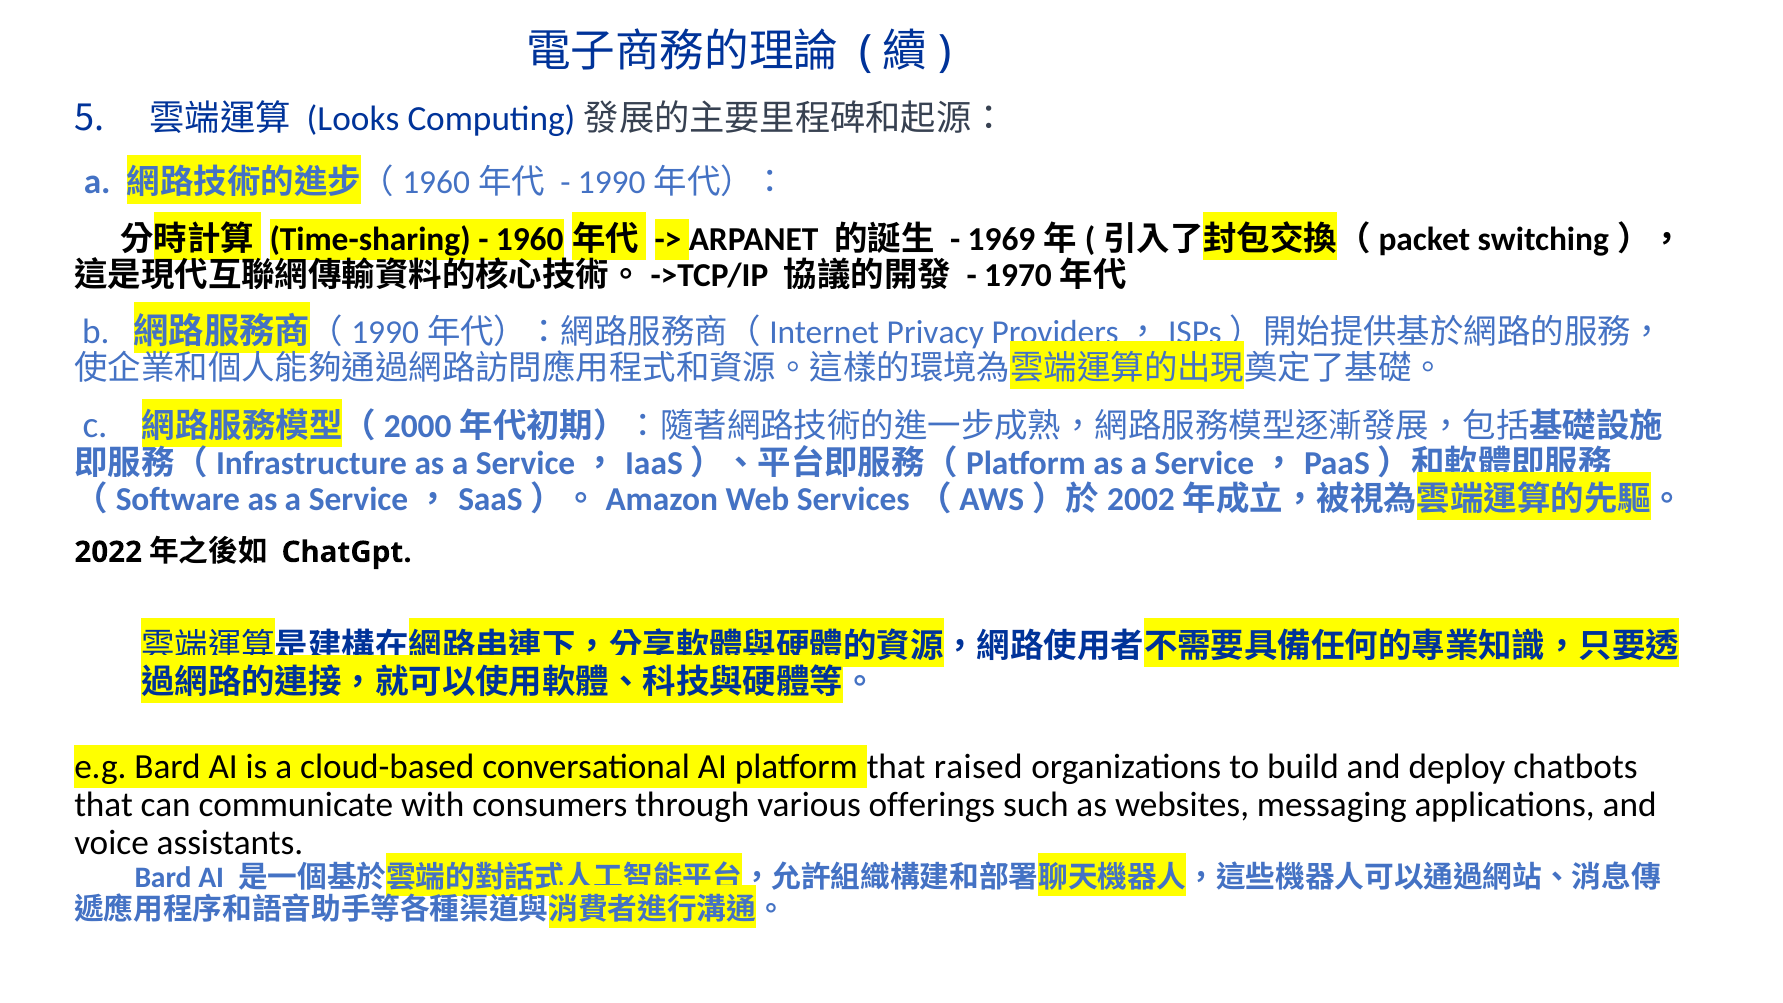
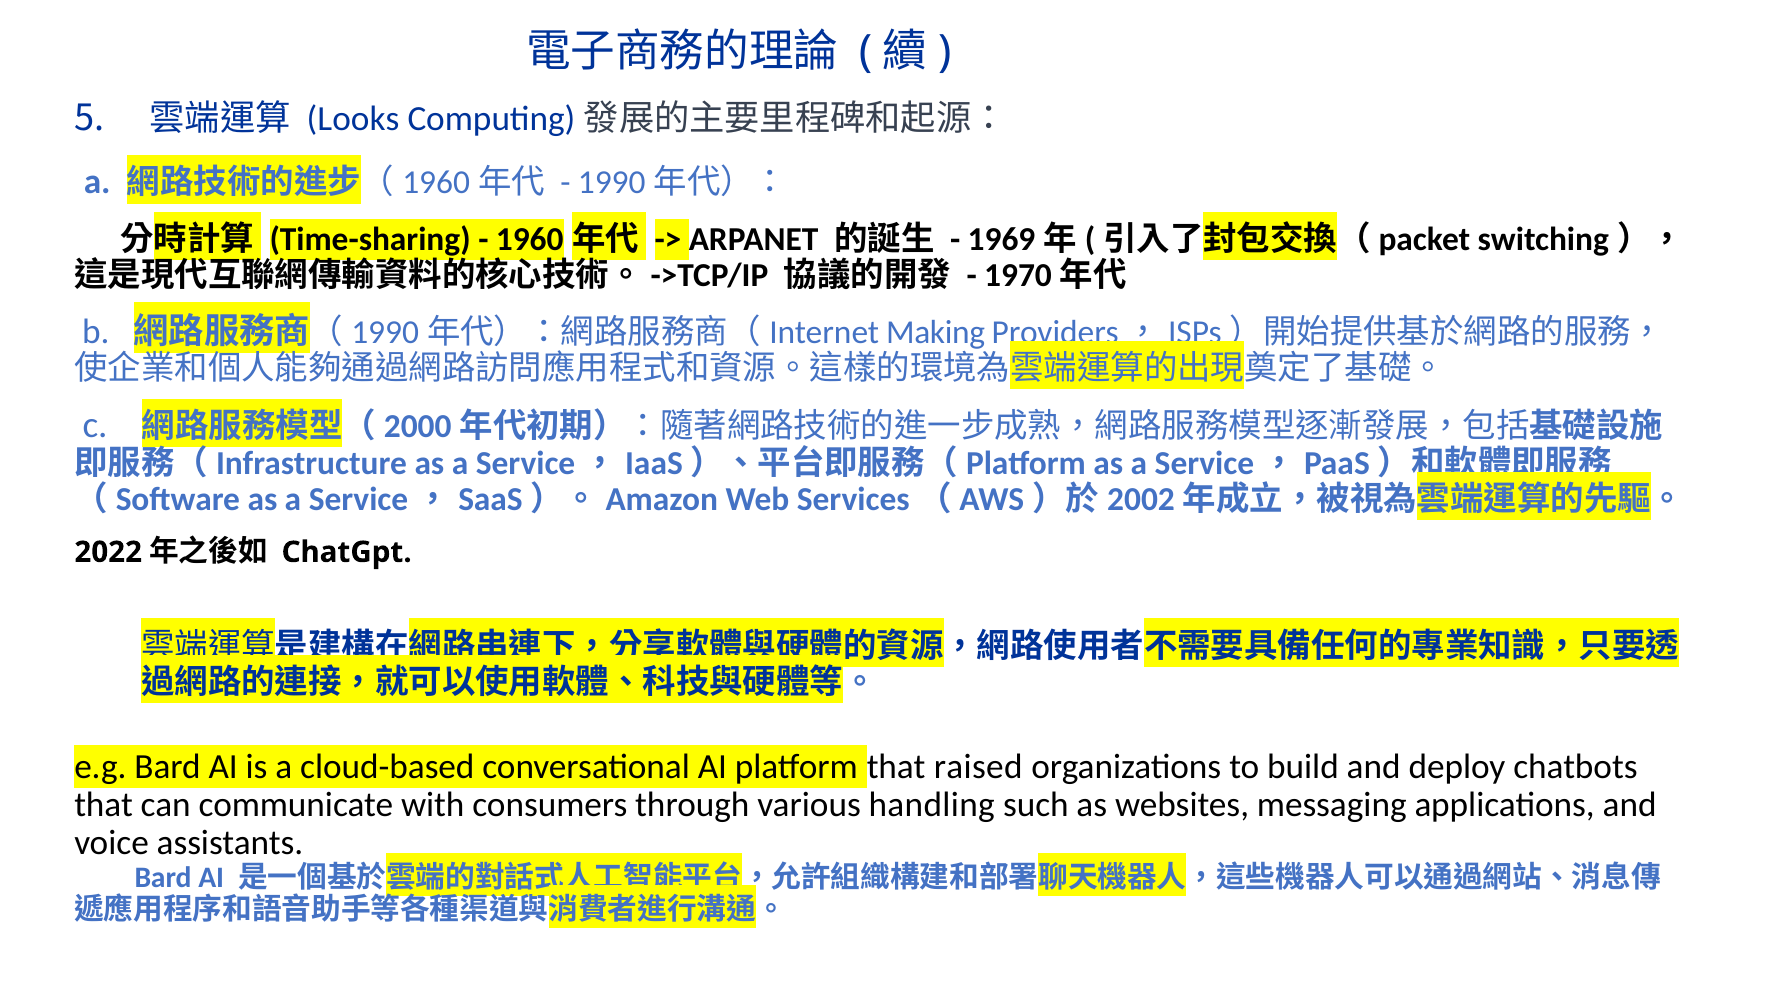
Privacy: Privacy -> Making
offerings: offerings -> handling
